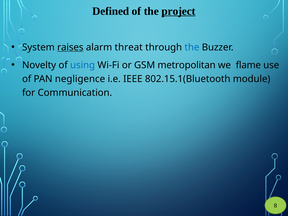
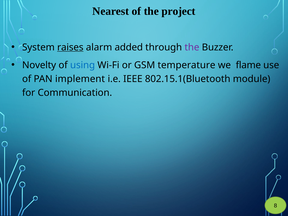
Defined: Defined -> Nearest
project underline: present -> none
threat: threat -> added
the at (192, 47) colour: blue -> purple
metropolitan: metropolitan -> temperature
negligence: negligence -> implement
